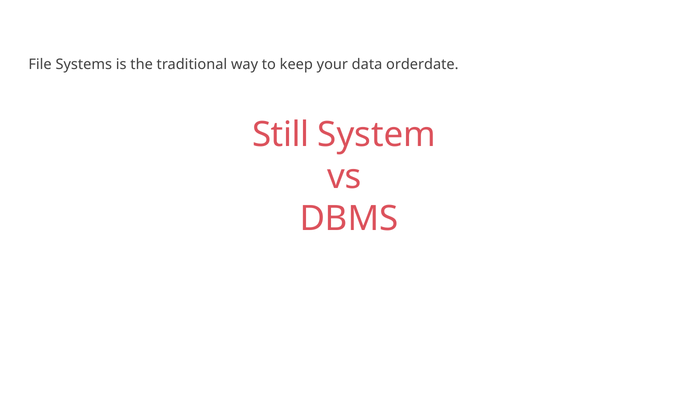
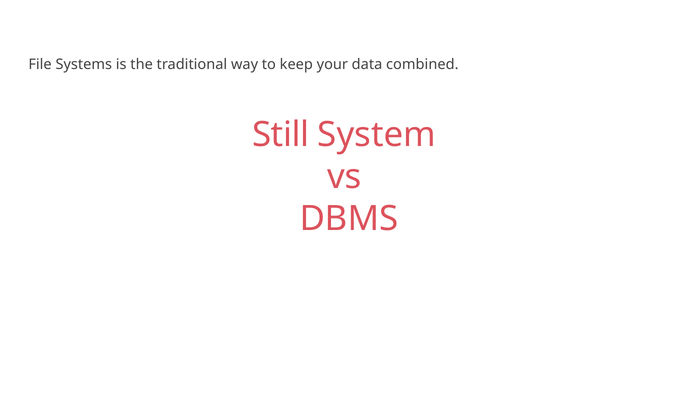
orderdate: orderdate -> combined
